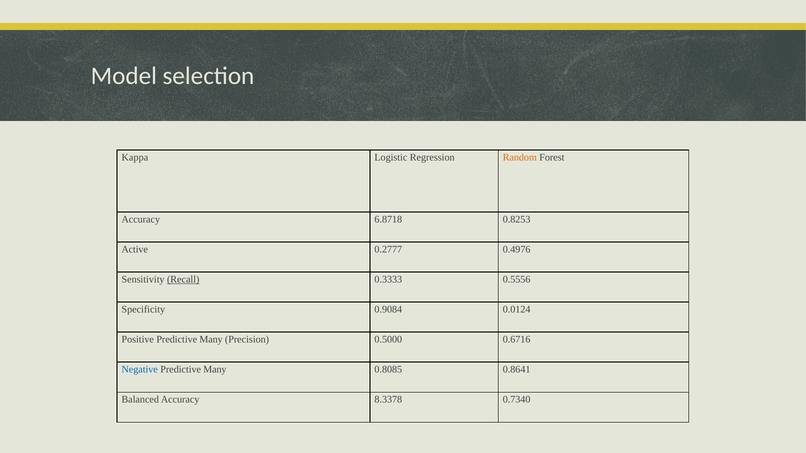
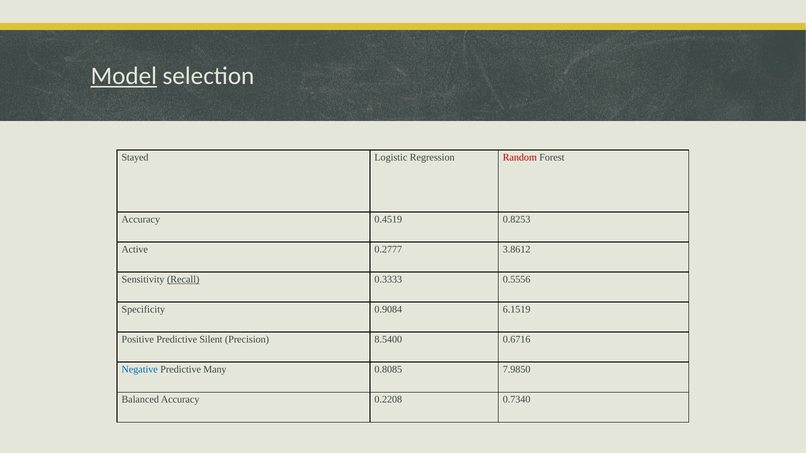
Model underline: none -> present
Kappa: Kappa -> Stayed
Random colour: orange -> red
6.8718: 6.8718 -> 0.4519
0.4976: 0.4976 -> 3.8612
0.0124: 0.0124 -> 6.1519
Positive Predictive Many: Many -> Silent
0.5000: 0.5000 -> 8.5400
0.8641: 0.8641 -> 7.9850
8.3378: 8.3378 -> 0.2208
